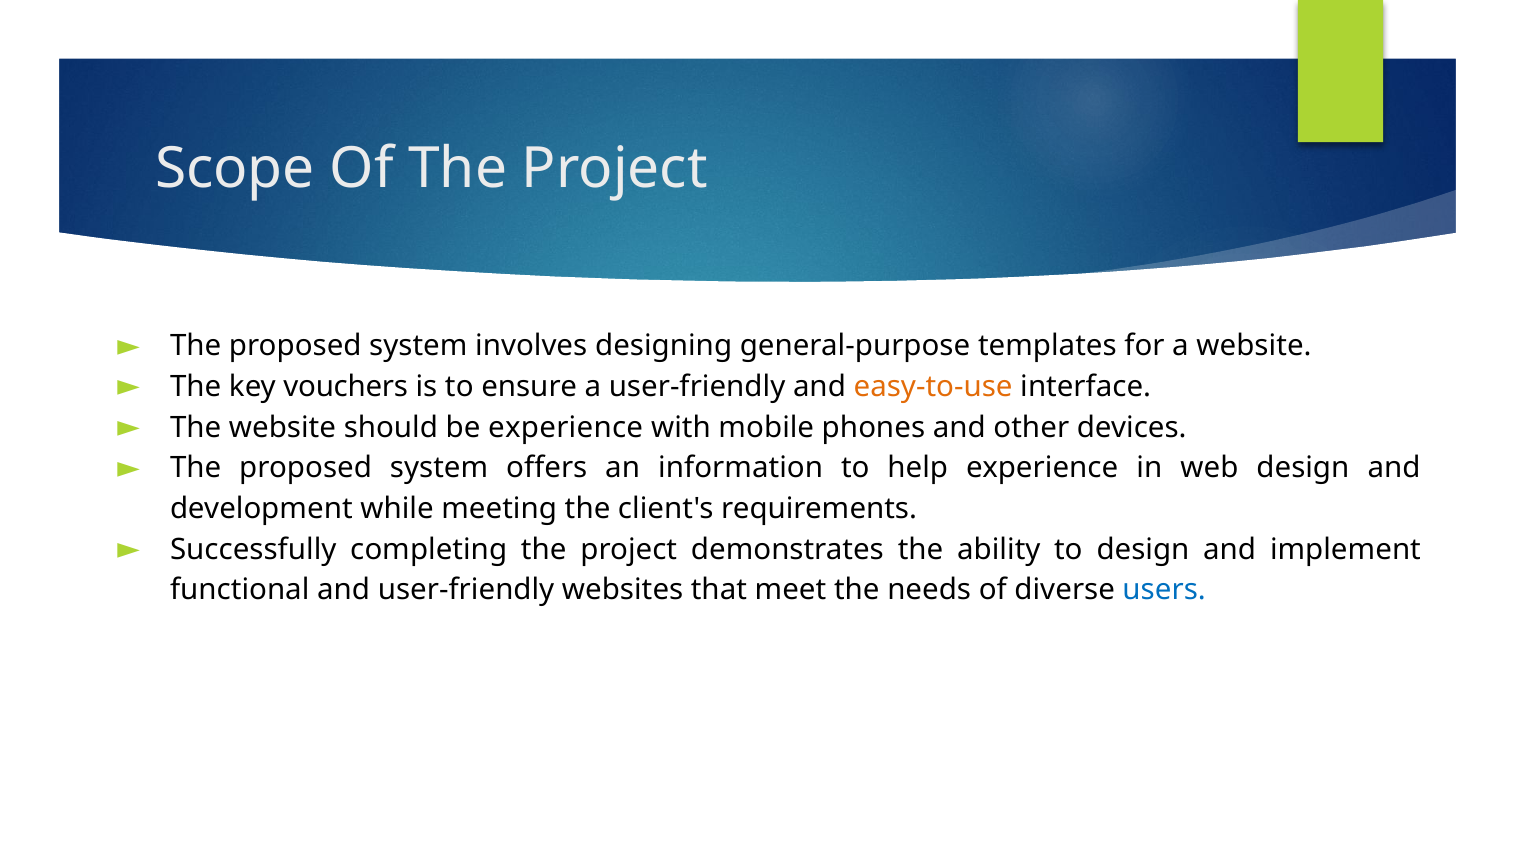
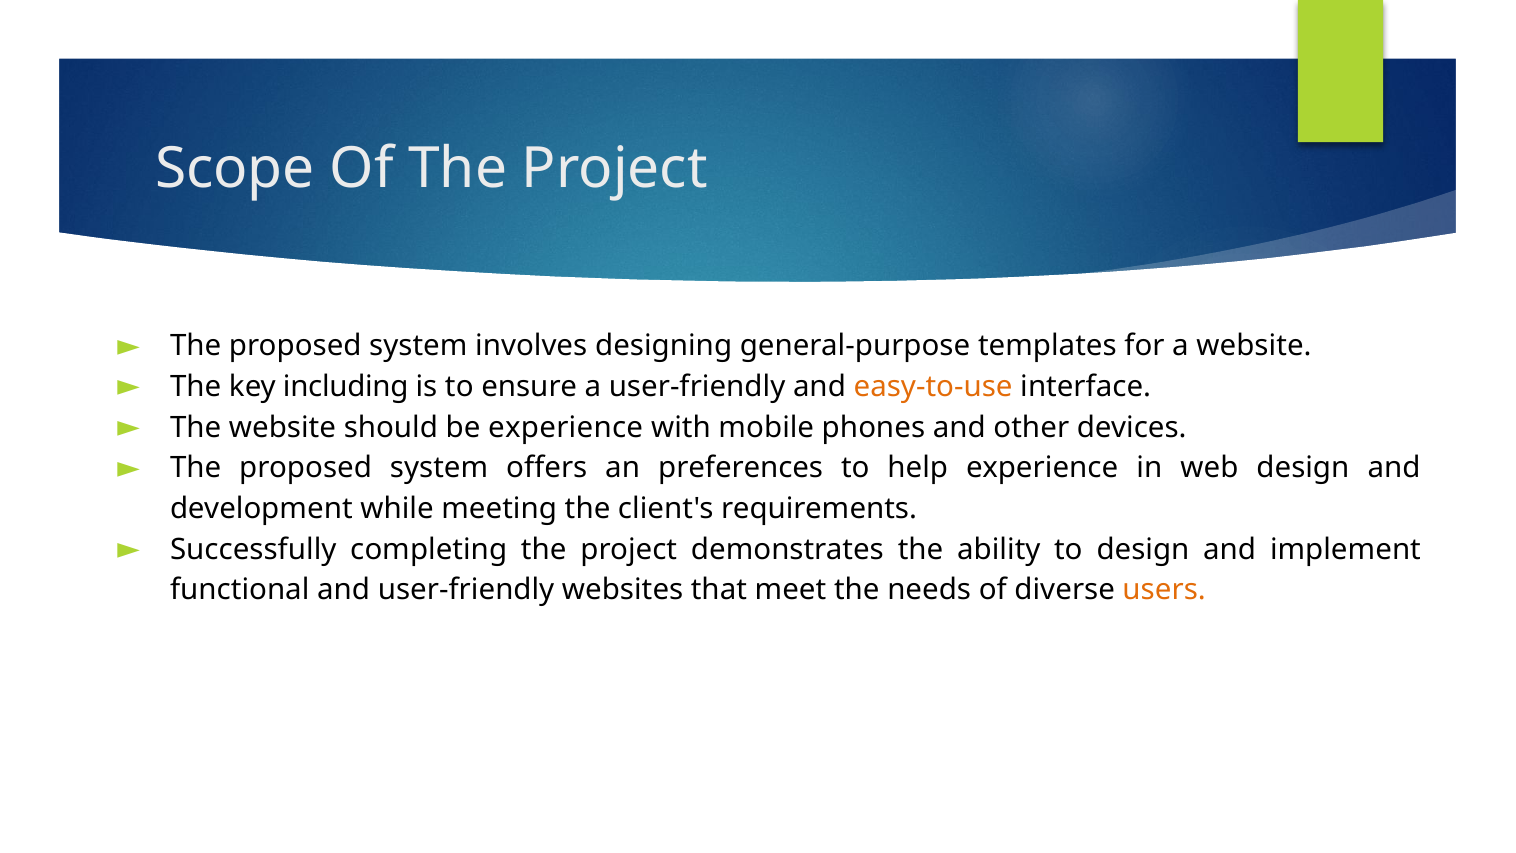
vouchers: vouchers -> including
information: information -> preferences
users colour: blue -> orange
